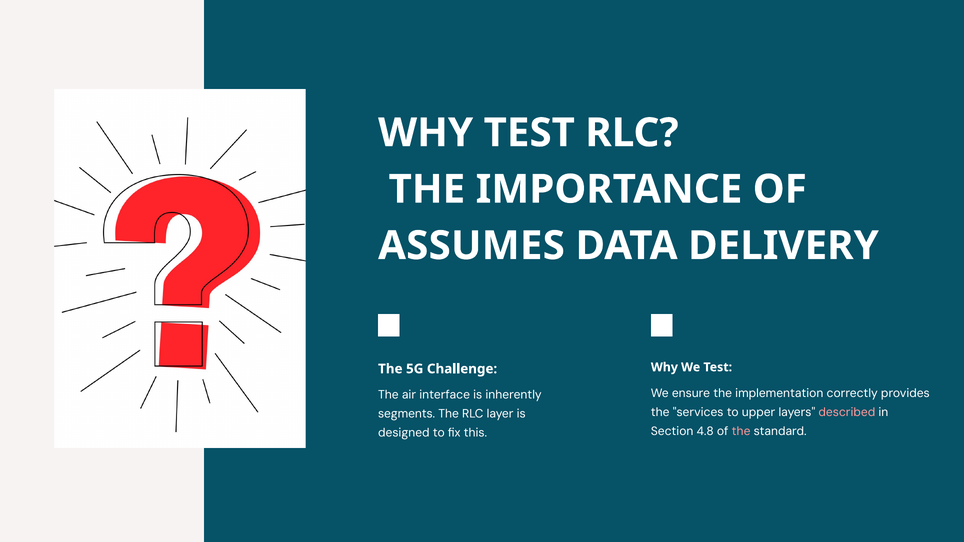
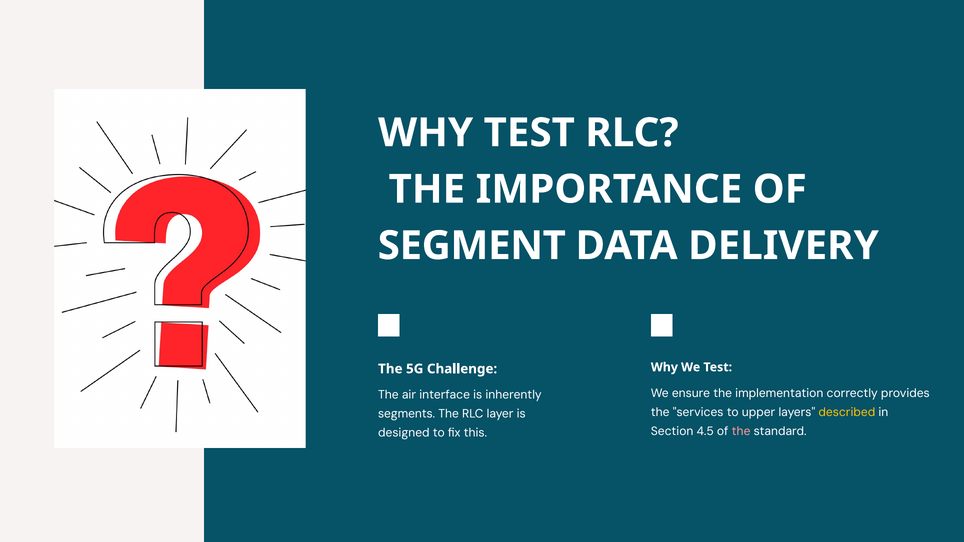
ASSUMES: ASSUMES -> SEGMENT
described colour: pink -> yellow
4.8: 4.8 -> 4.5
